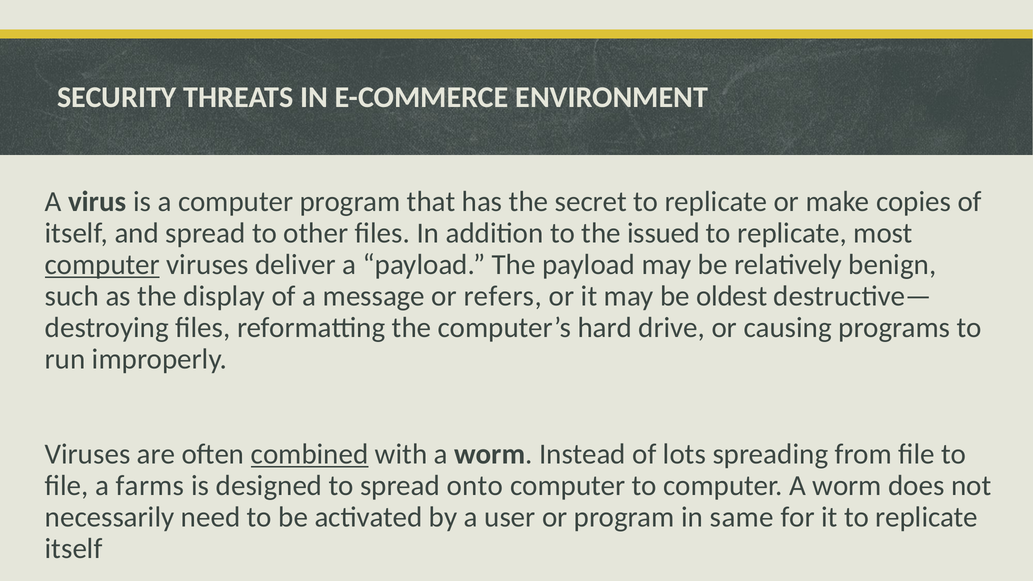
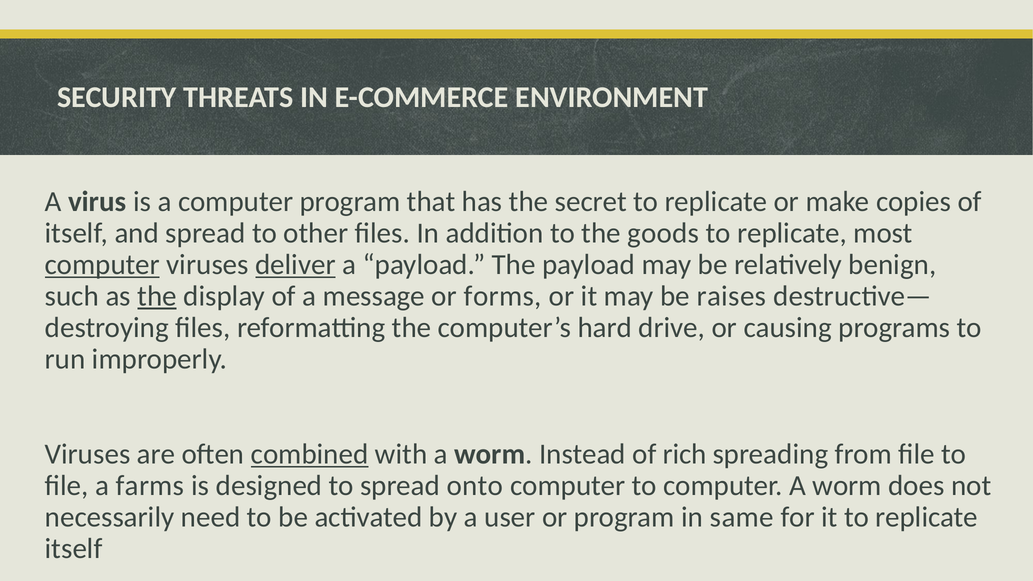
issued: issued -> goods
deliver underline: none -> present
the at (157, 296) underline: none -> present
refers: refers -> forms
oldest: oldest -> raises
lots: lots -> rich
